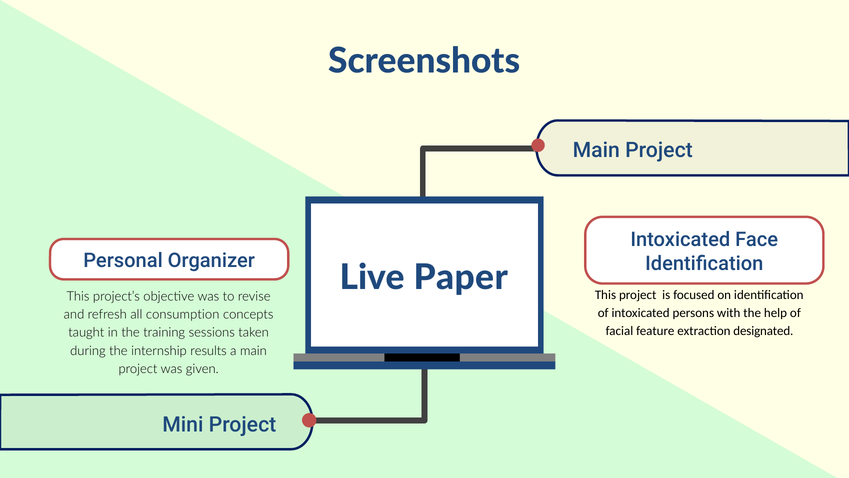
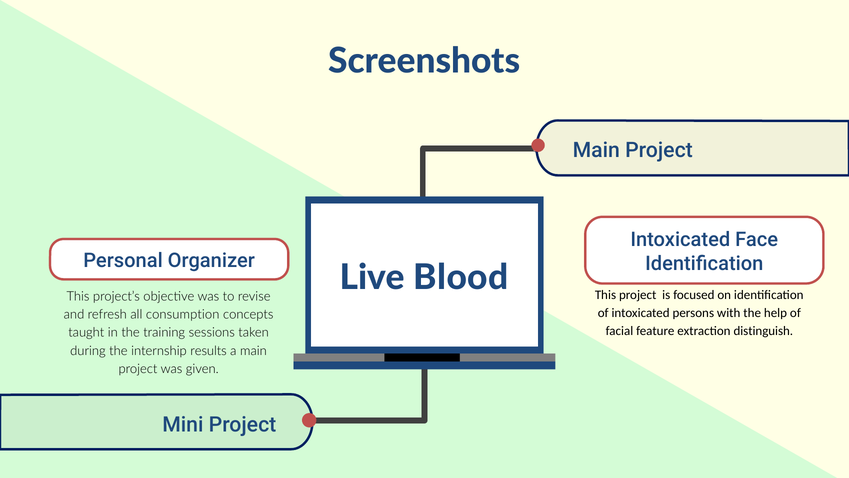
Paper: Paper -> Blood
designated: designated -> distinguish
